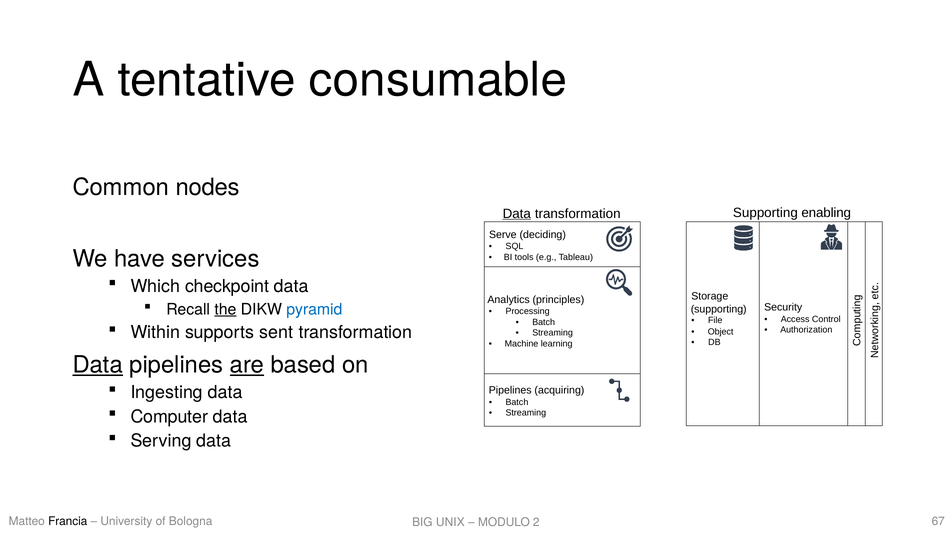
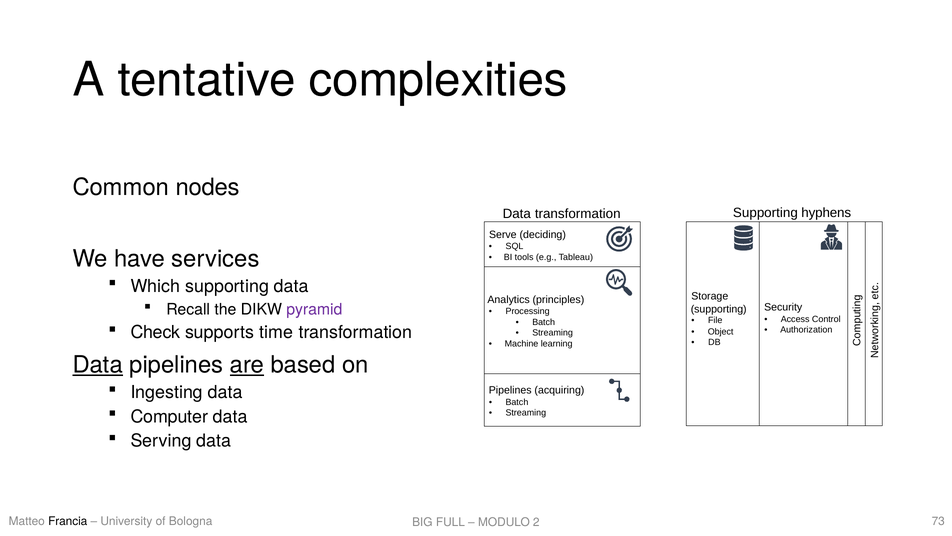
consumable: consumable -> complexities
enabling: enabling -> hyphens
Data at (517, 213) underline: present -> none
Which checkpoint: checkpoint -> supporting
the underline: present -> none
pyramid colour: blue -> purple
Within: Within -> Check
sent: sent -> time
67: 67 -> 73
UNIX: UNIX -> FULL
